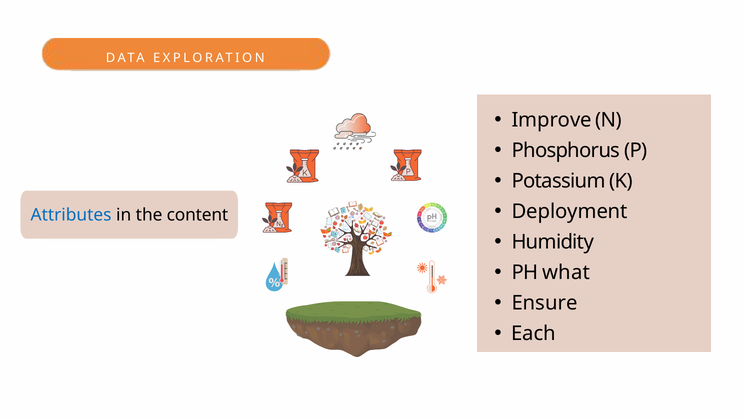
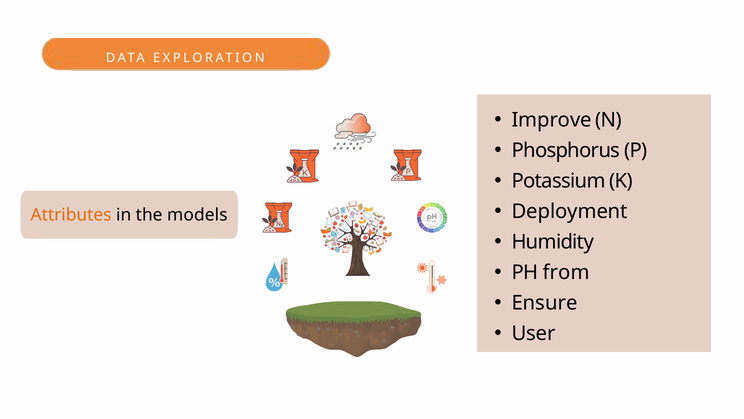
Attributes colour: blue -> orange
content: content -> models
what: what -> from
Each: Each -> User
